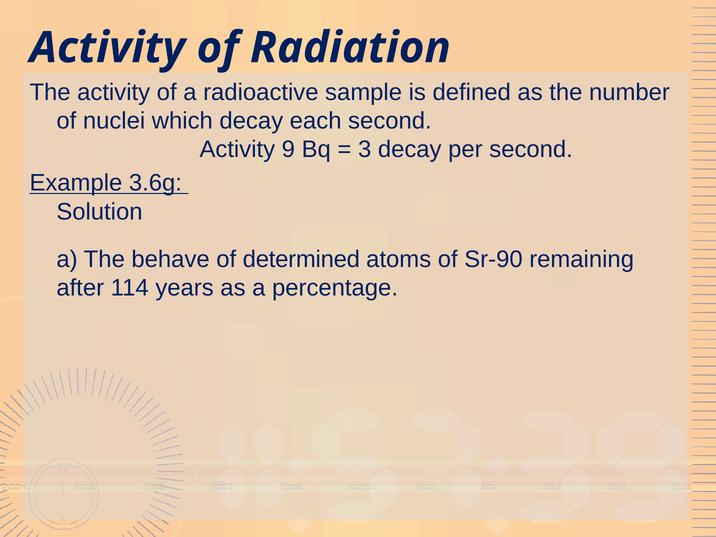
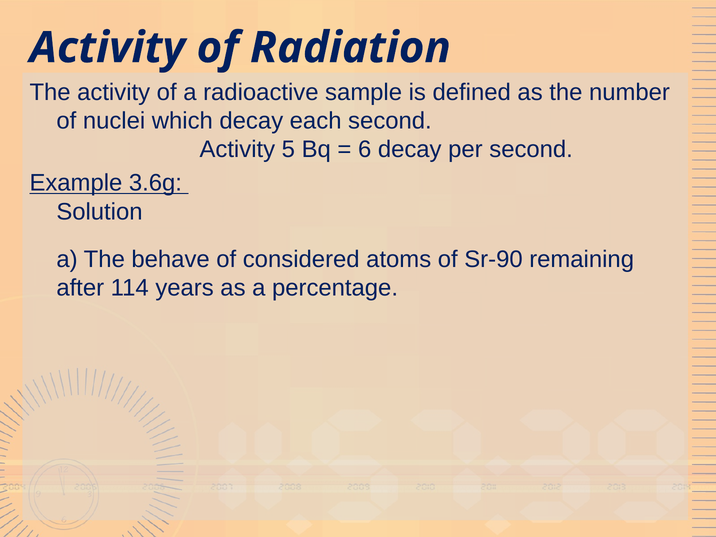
9: 9 -> 5
3: 3 -> 6
determined: determined -> considered
